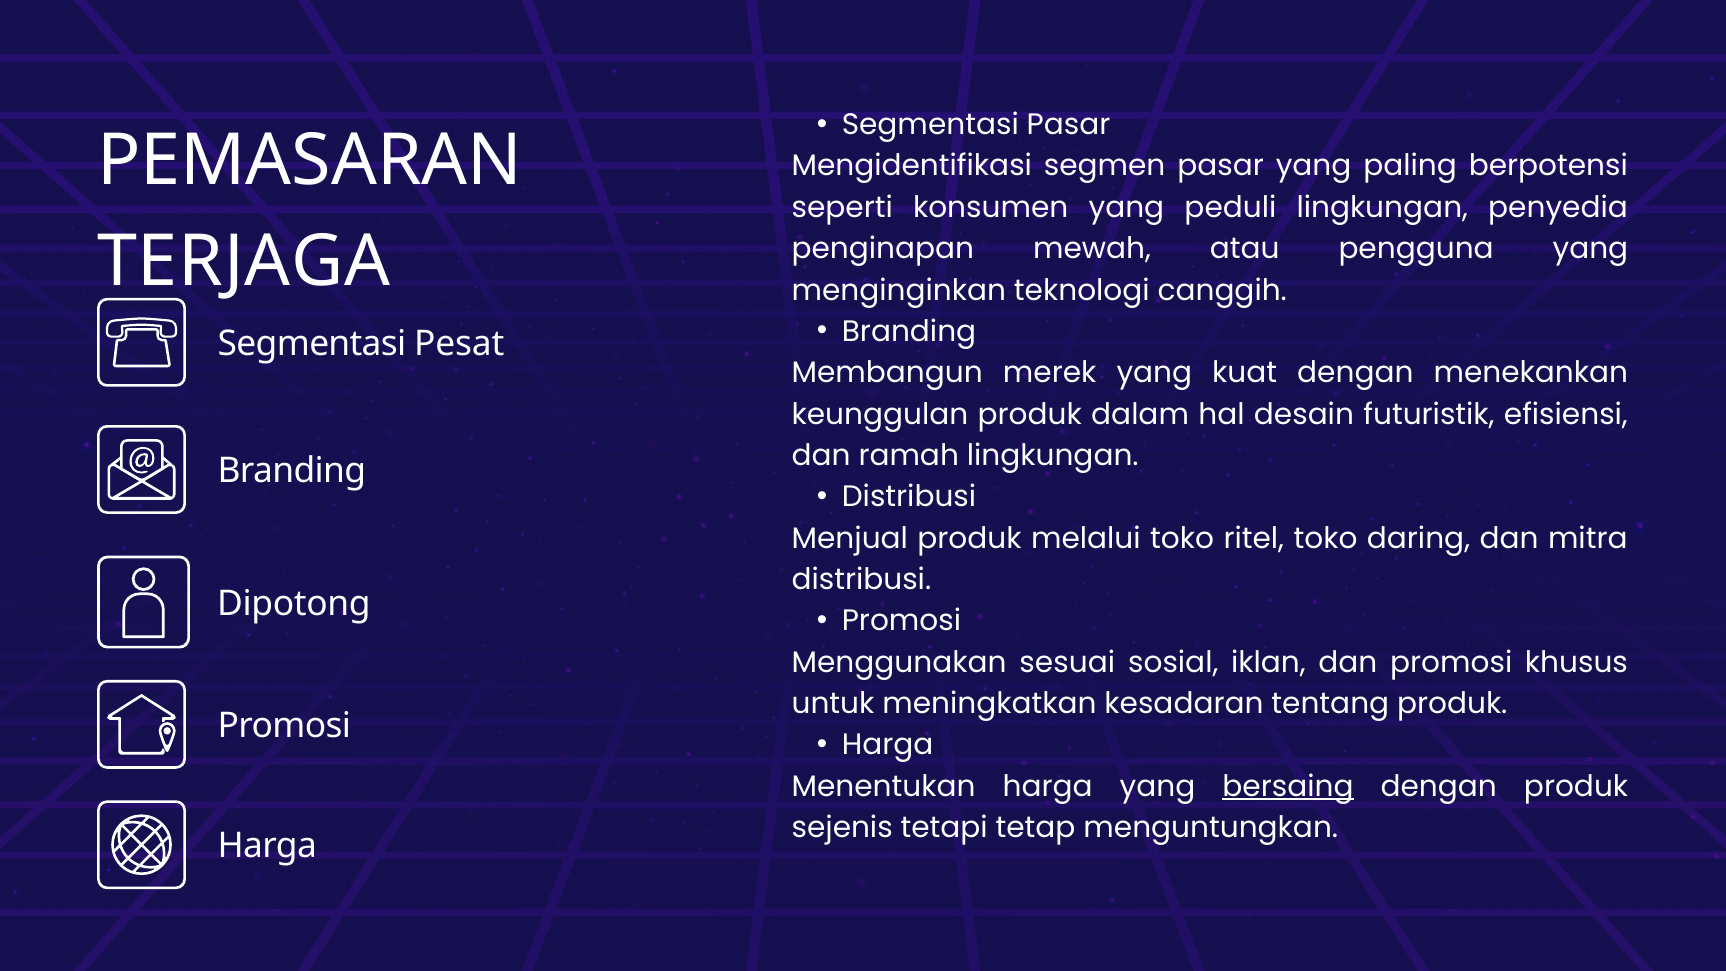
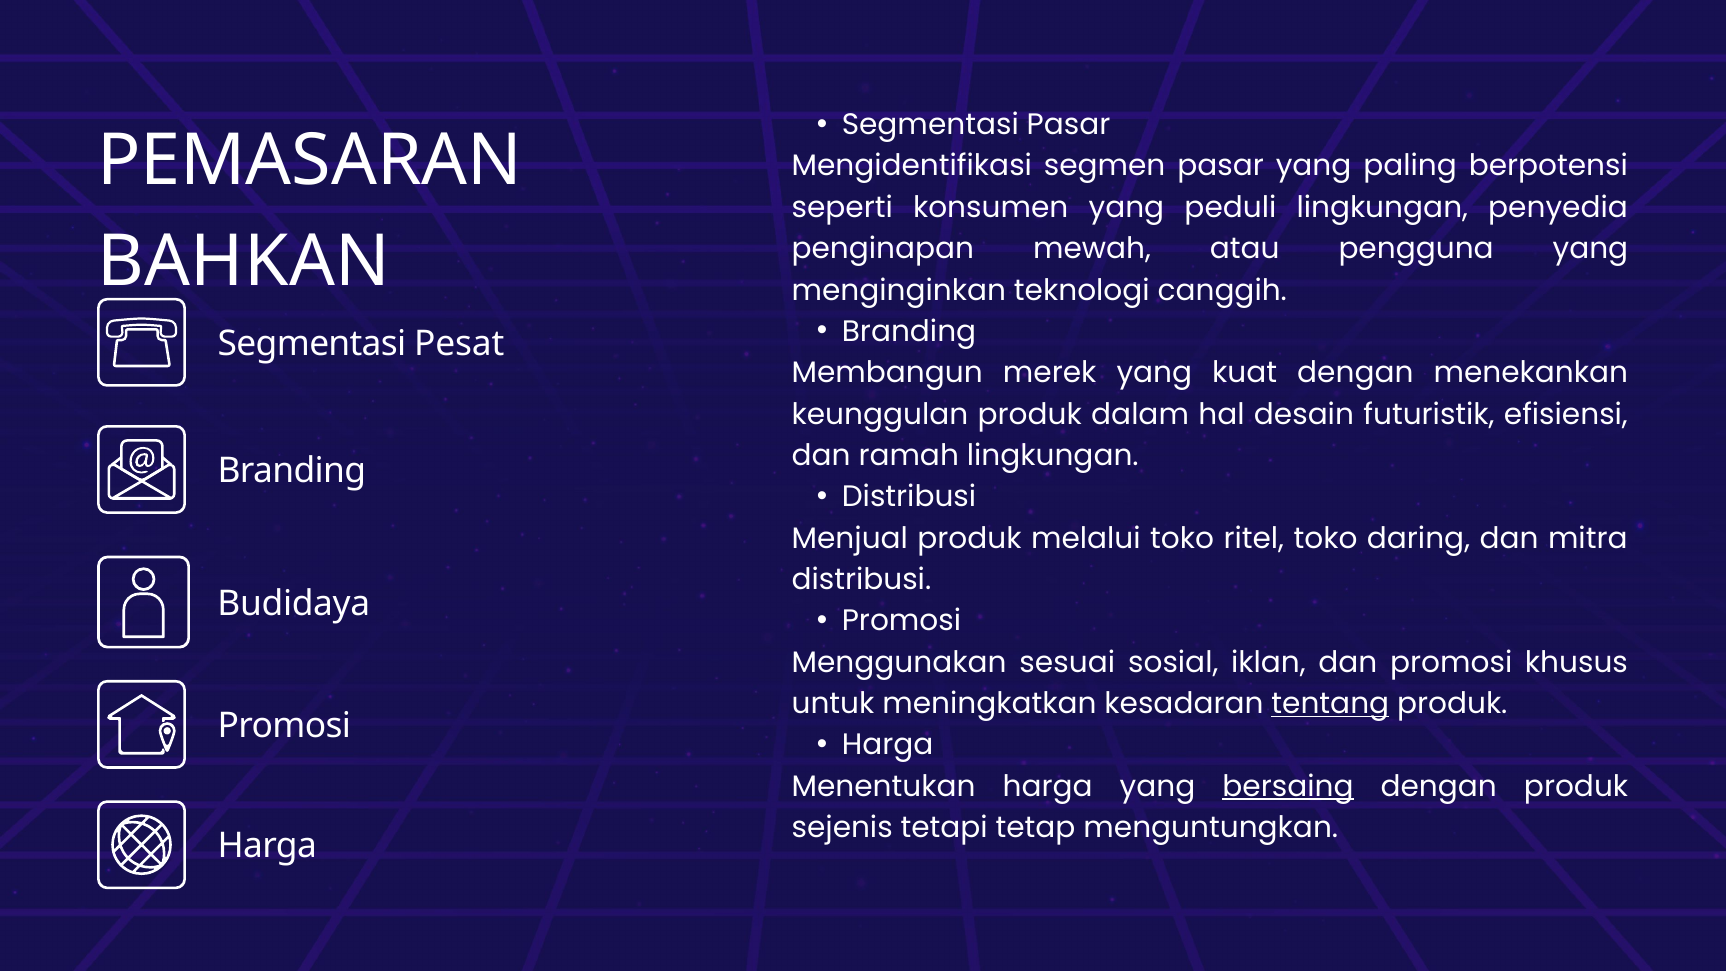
TERJAGA: TERJAGA -> BAHKAN
Dipotong: Dipotong -> Budidaya
tentang underline: none -> present
